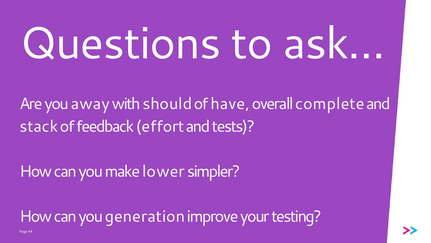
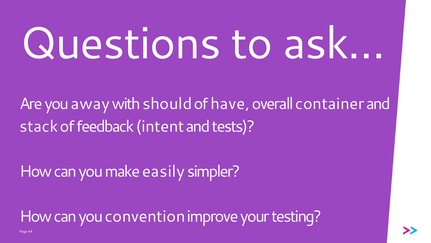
complete: complete -> container
effort: effort -> intent
lower: lower -> easily
generation: generation -> convention
